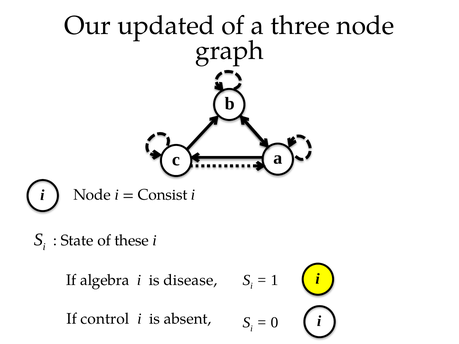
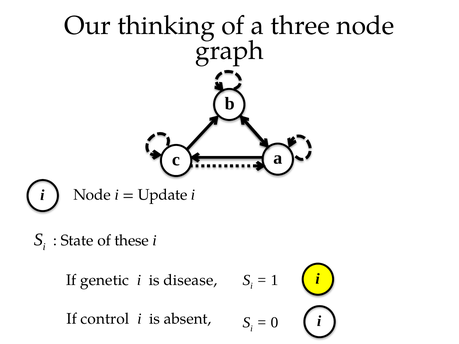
updated: updated -> thinking
Consist: Consist -> Update
algebra: algebra -> genetic
